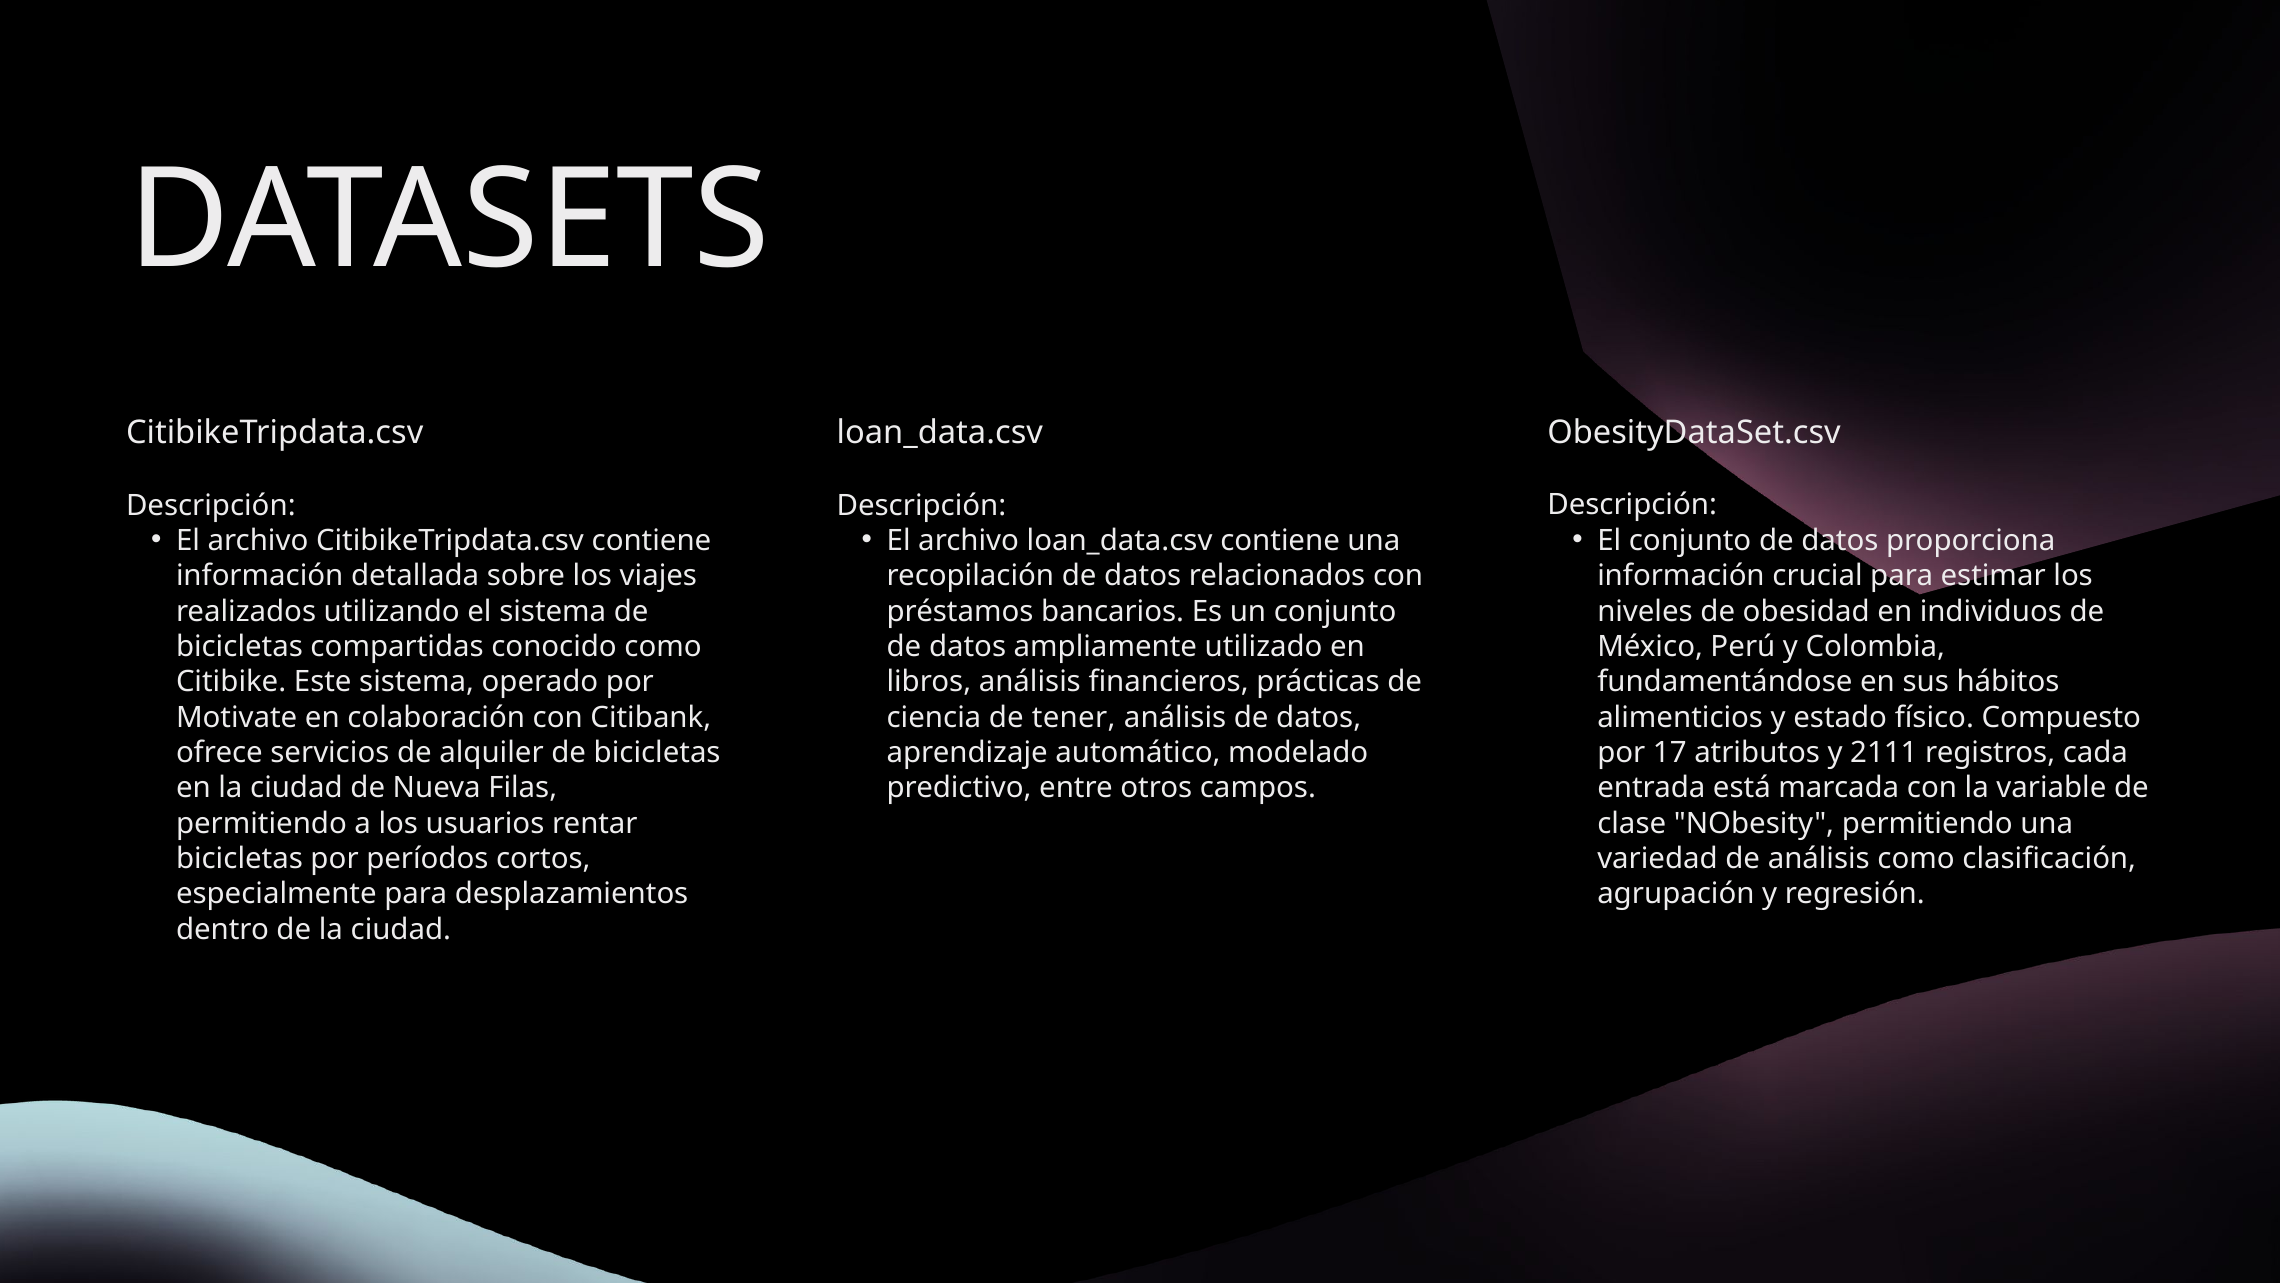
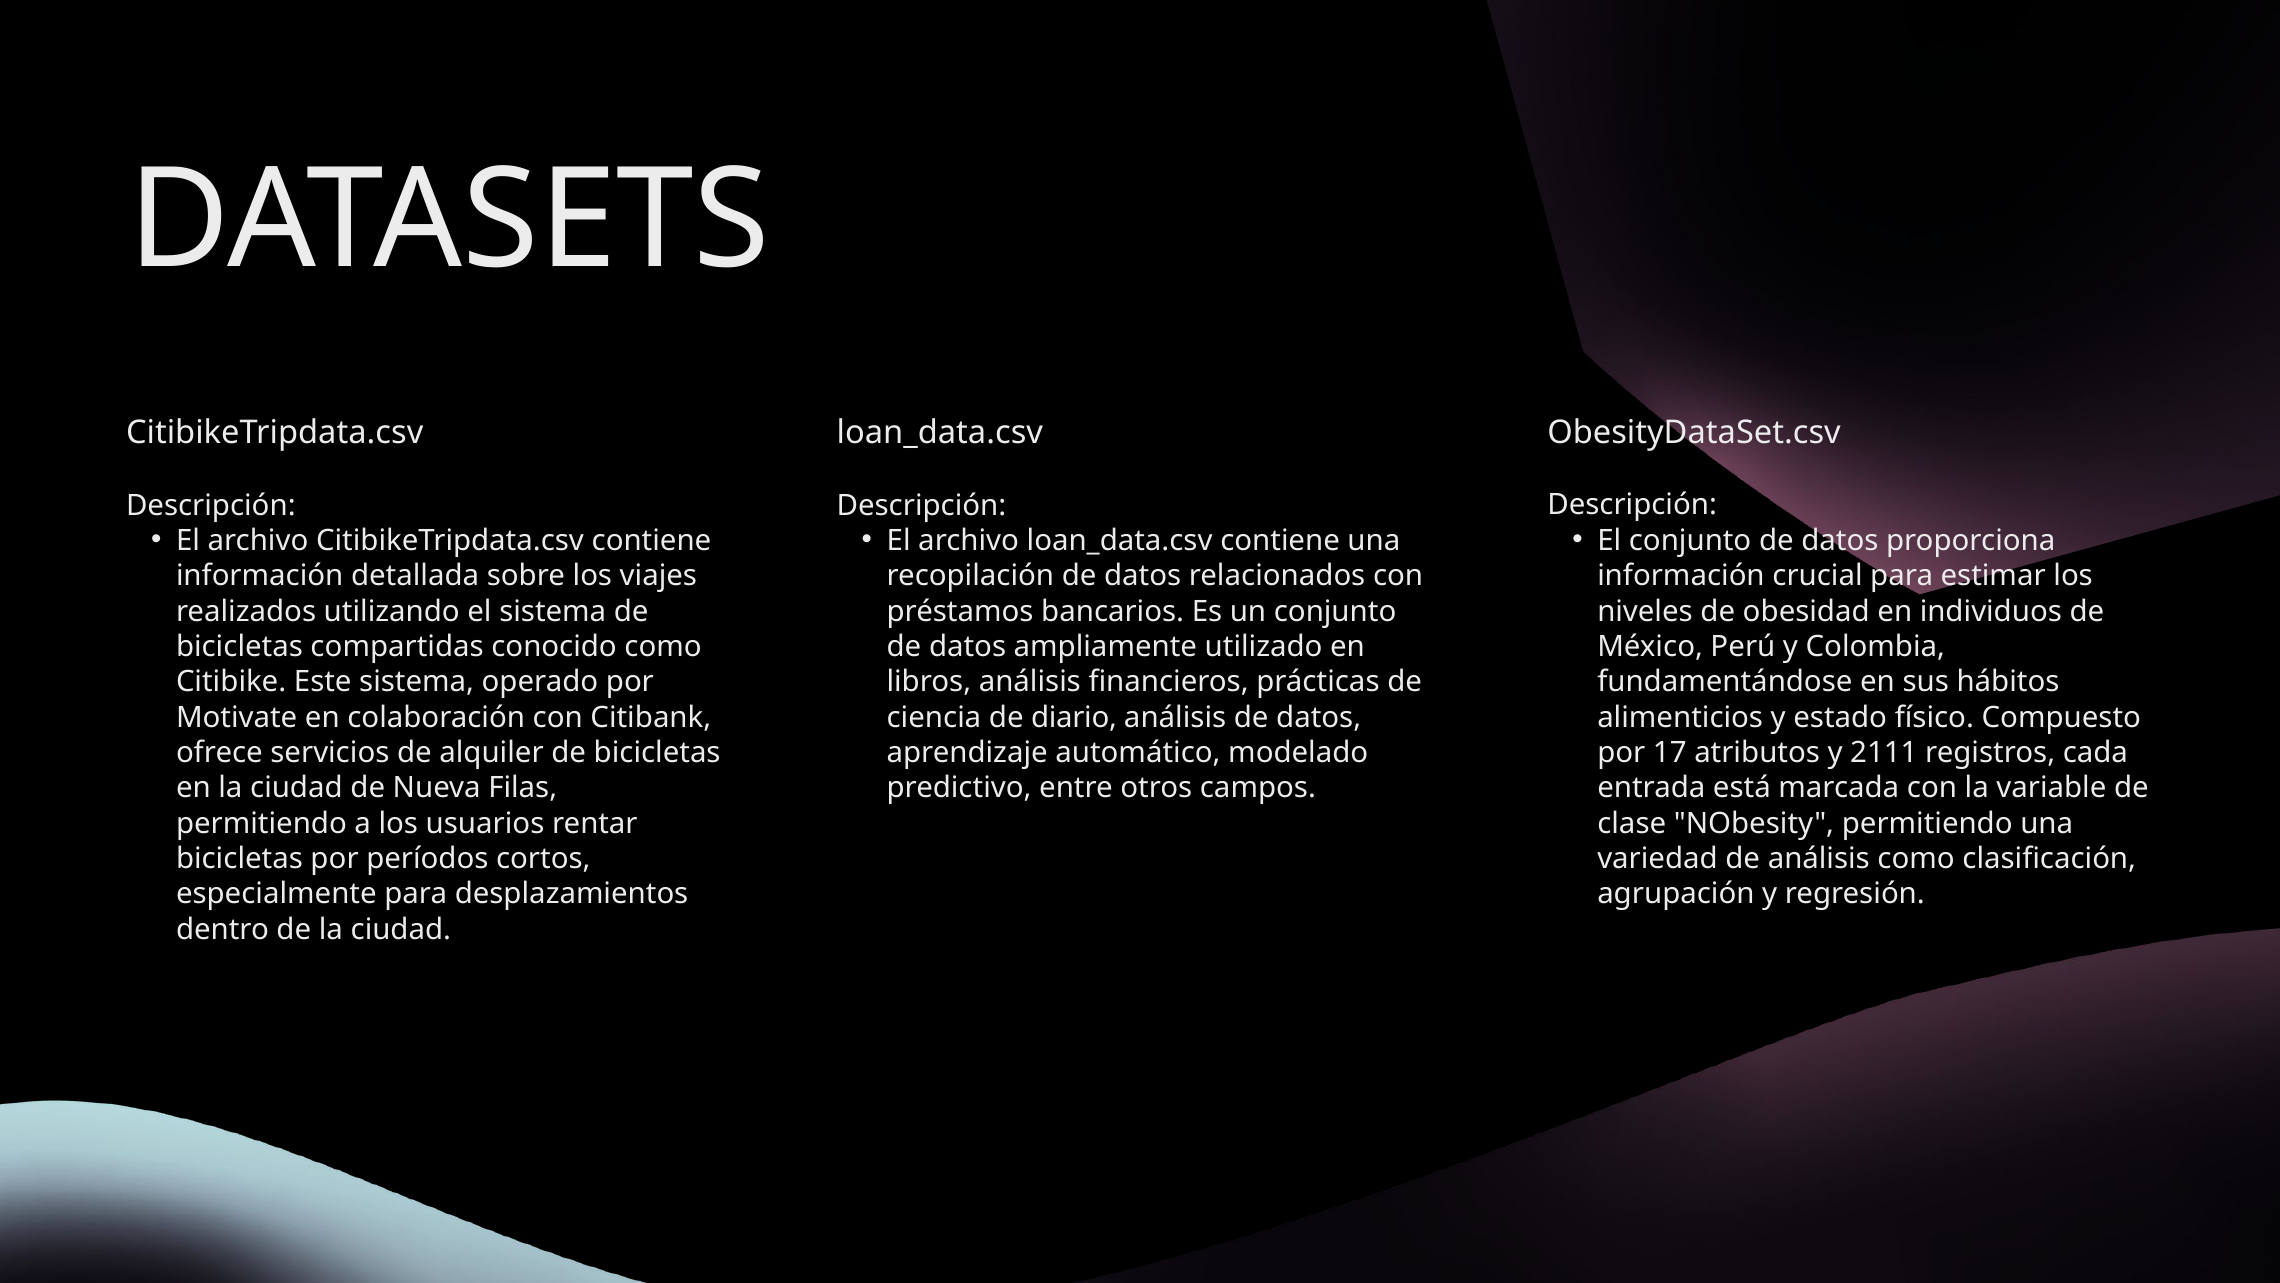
tener: tener -> diario
